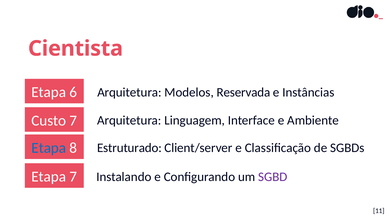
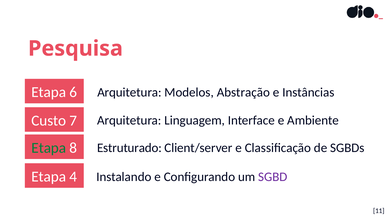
Cientista: Cientista -> Pesquisa
Reservada: Reservada -> Abstração
Etapa at (49, 148) colour: blue -> green
Etapa 7: 7 -> 4
